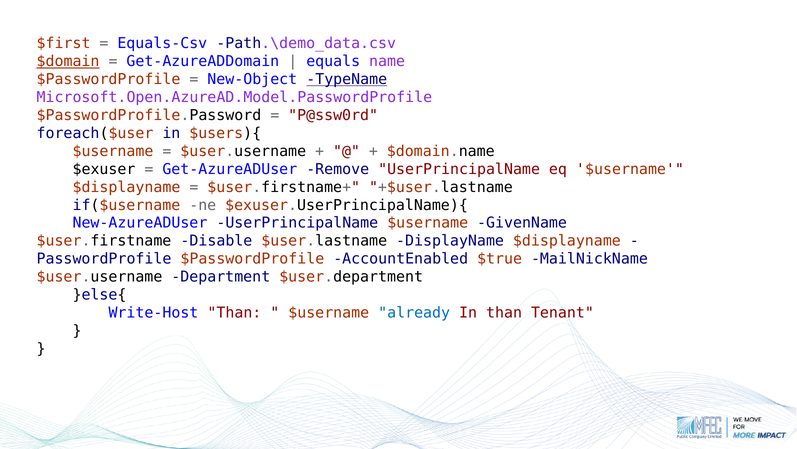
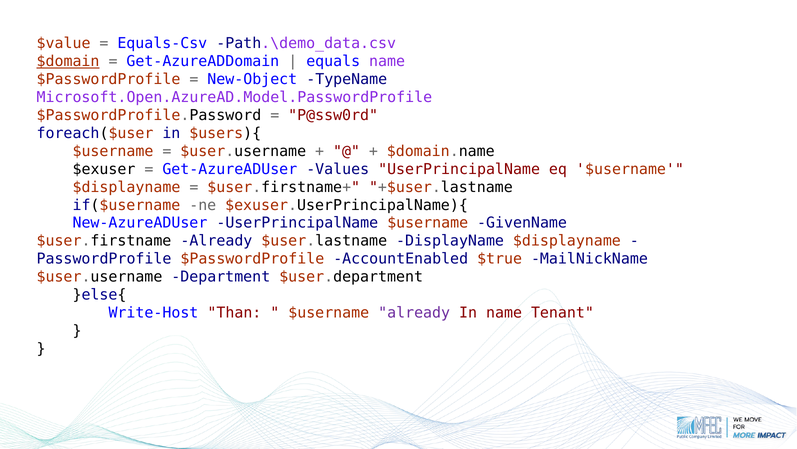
$first: $first -> $value
TypeName underline: present -> none
Remove: Remove -> Values
$user.firstname Disable: Disable -> Already
already at (414, 312) colour: blue -> purple
In than: than -> name
